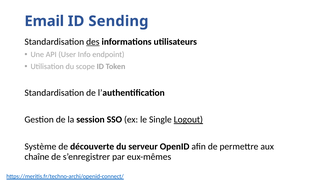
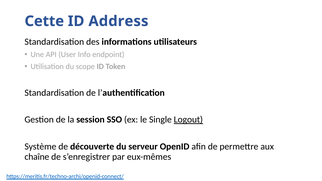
Email: Email -> Cette
Sending: Sending -> Address
des underline: present -> none
